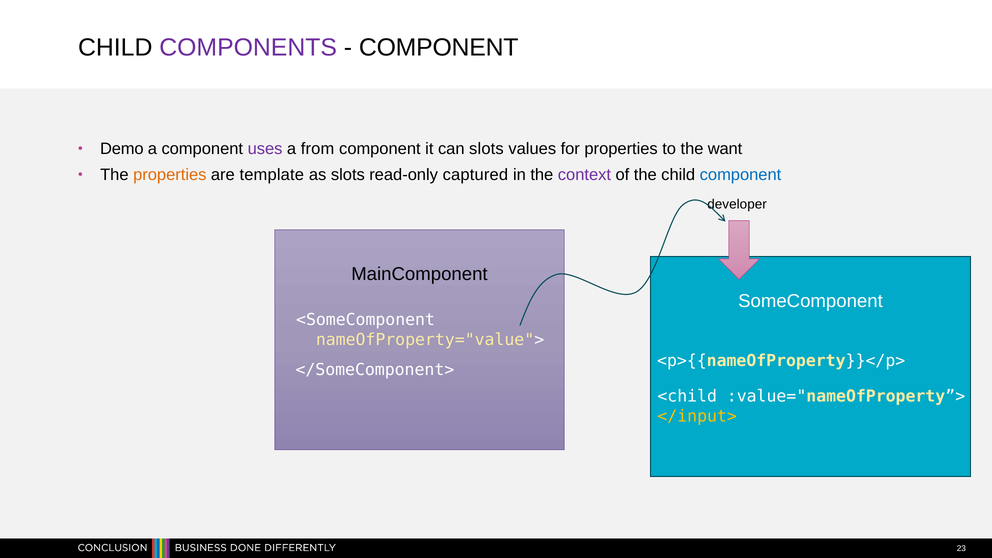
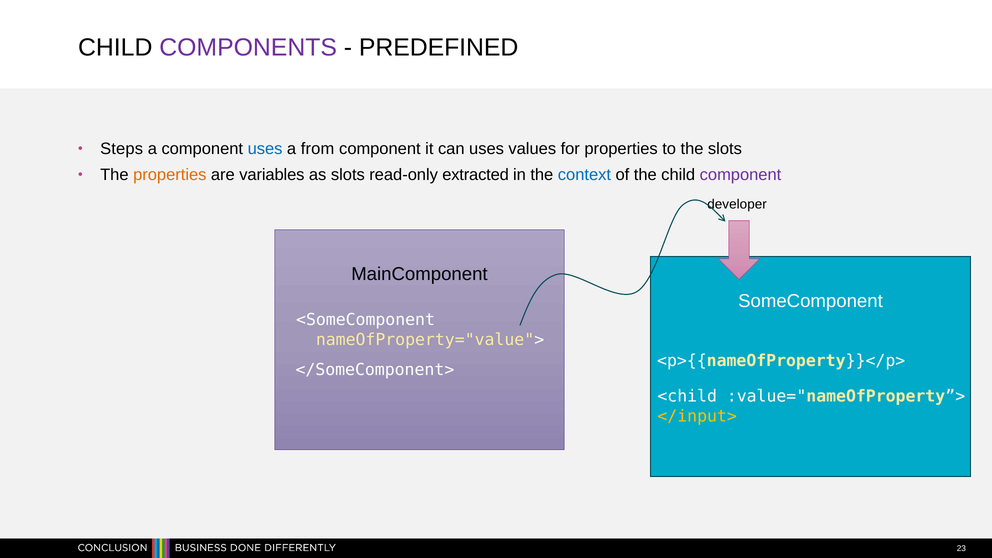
COMPONENT at (439, 47): COMPONENT -> PREDEFINED
Demo: Demo -> Steps
uses at (265, 149) colour: purple -> blue
can slots: slots -> uses
the want: want -> slots
template: template -> variables
captured: captured -> extracted
context colour: purple -> blue
component at (741, 175) colour: blue -> purple
